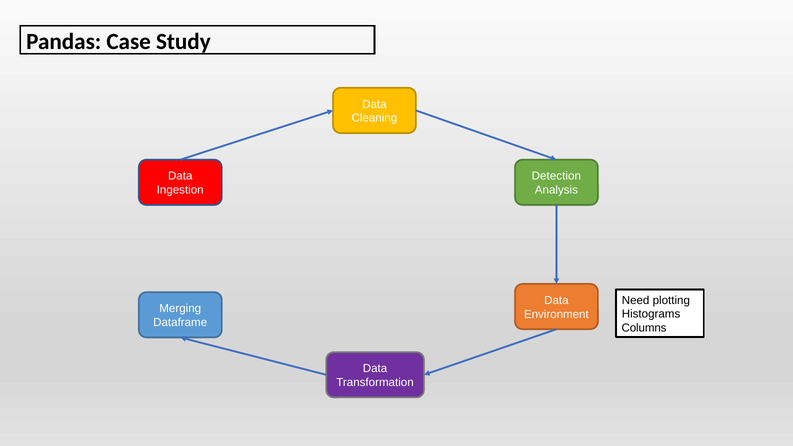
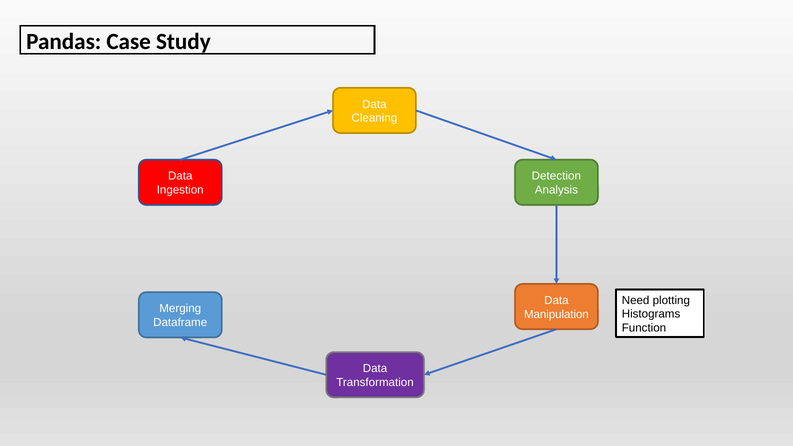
Environment: Environment -> Manipulation
Columns: Columns -> Function
